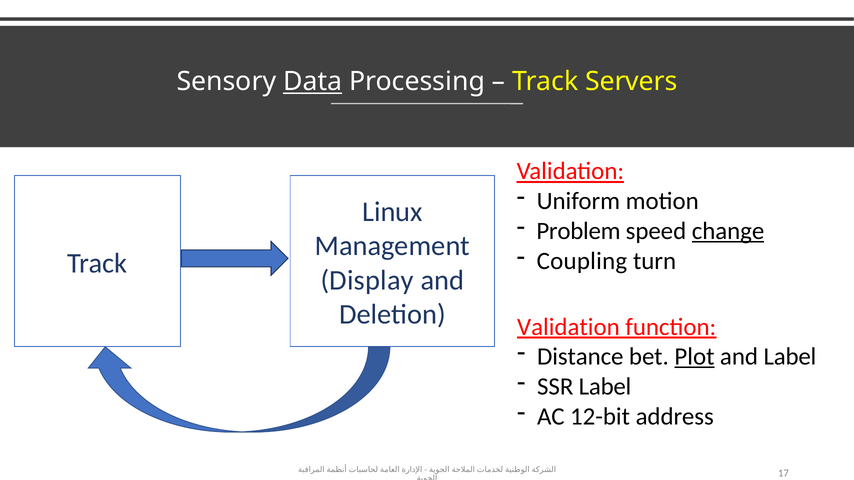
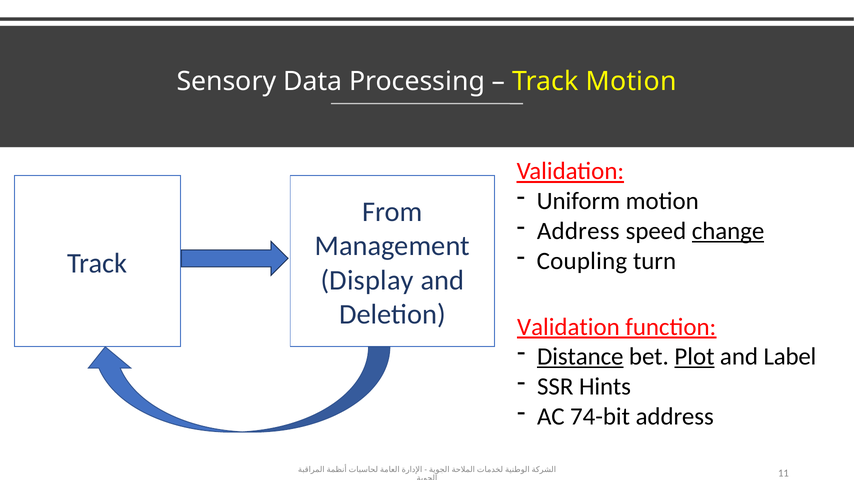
Data underline: present -> none
Track Servers: Servers -> Motion
Linux: Linux -> From
Problem at (578, 231): Problem -> Address
Distance underline: none -> present
SSR Label: Label -> Hints
12-bit: 12-bit -> 74-bit
17: 17 -> 11
